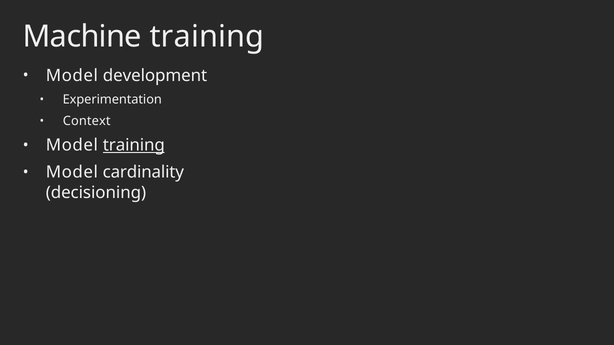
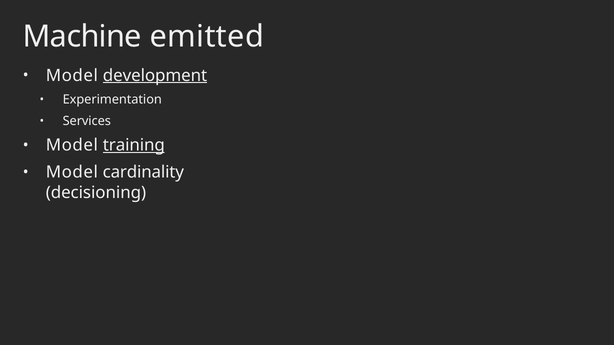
Machine training: training -> emitted
development underline: none -> present
Context: Context -> Services
